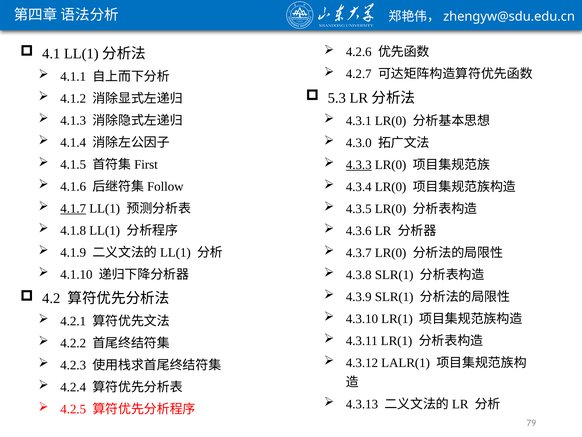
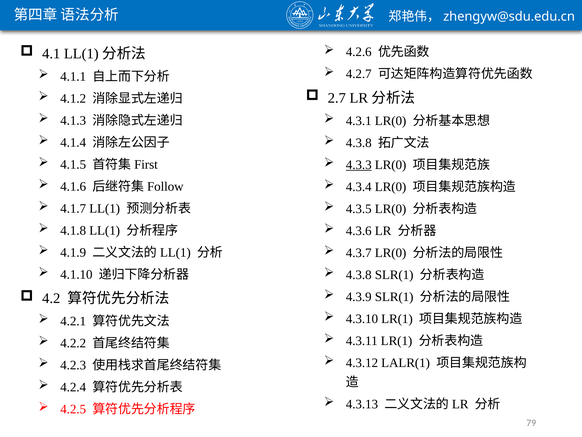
5.3: 5.3 -> 2.7
4.3.0 at (359, 143): 4.3.0 -> 4.3.8
4.1.7 underline: present -> none
